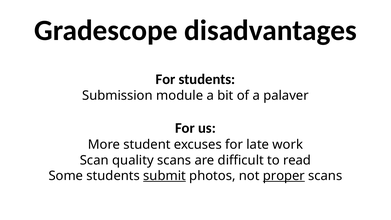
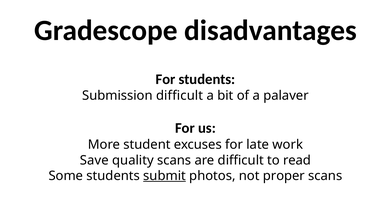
Submission module: module -> difficult
Scan: Scan -> Save
proper underline: present -> none
